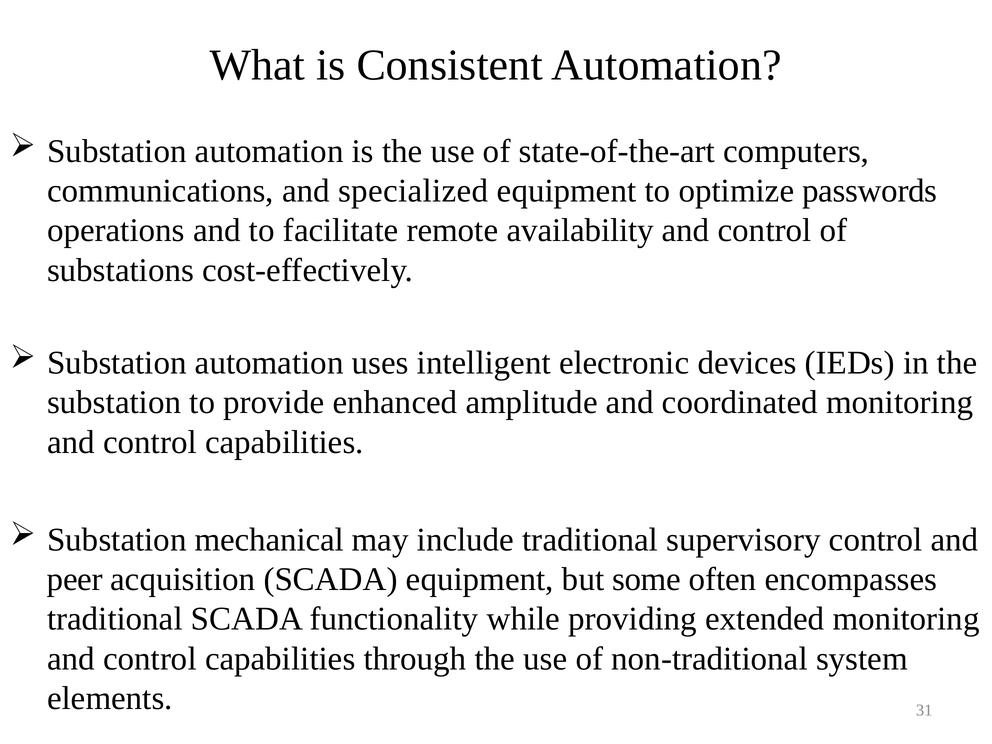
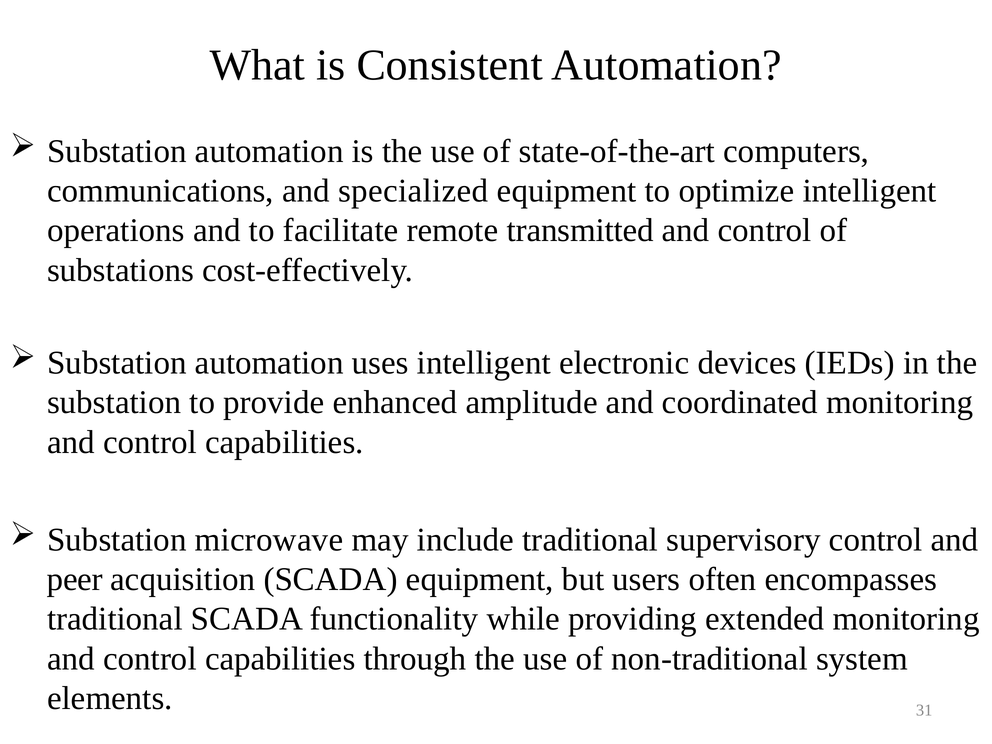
optimize passwords: passwords -> intelligent
availability: availability -> transmitted
mechanical: mechanical -> microwave
some: some -> users
